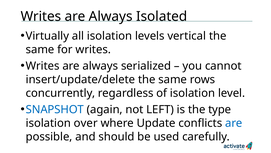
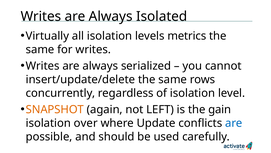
vertical: vertical -> metrics
SNAPSHOT colour: blue -> orange
type: type -> gain
